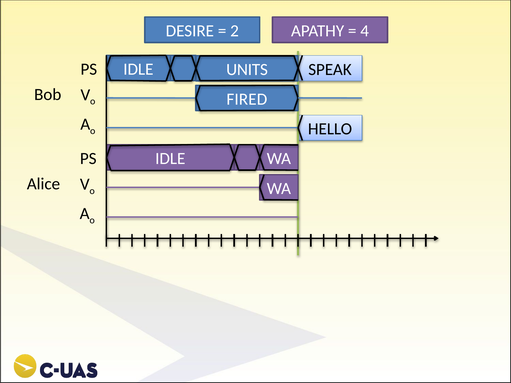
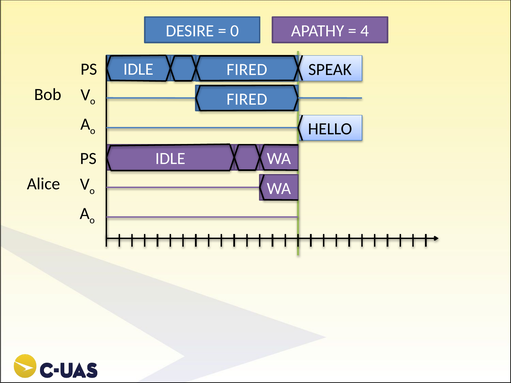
2: 2 -> 0
IDLE UNITS: UNITS -> FIRED
